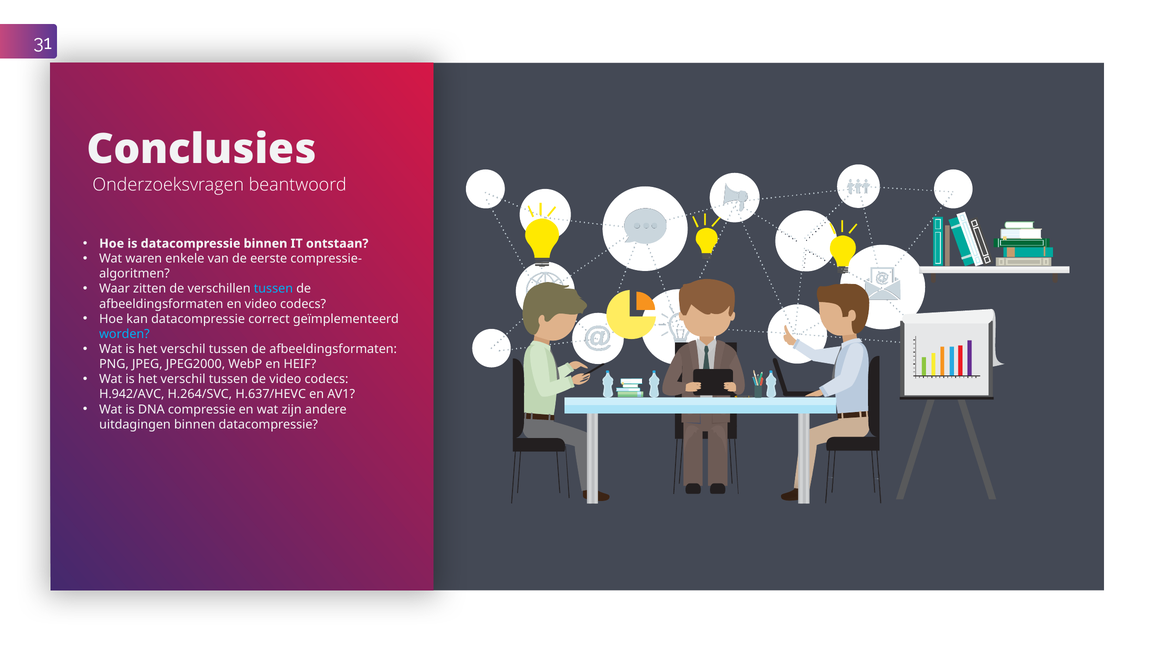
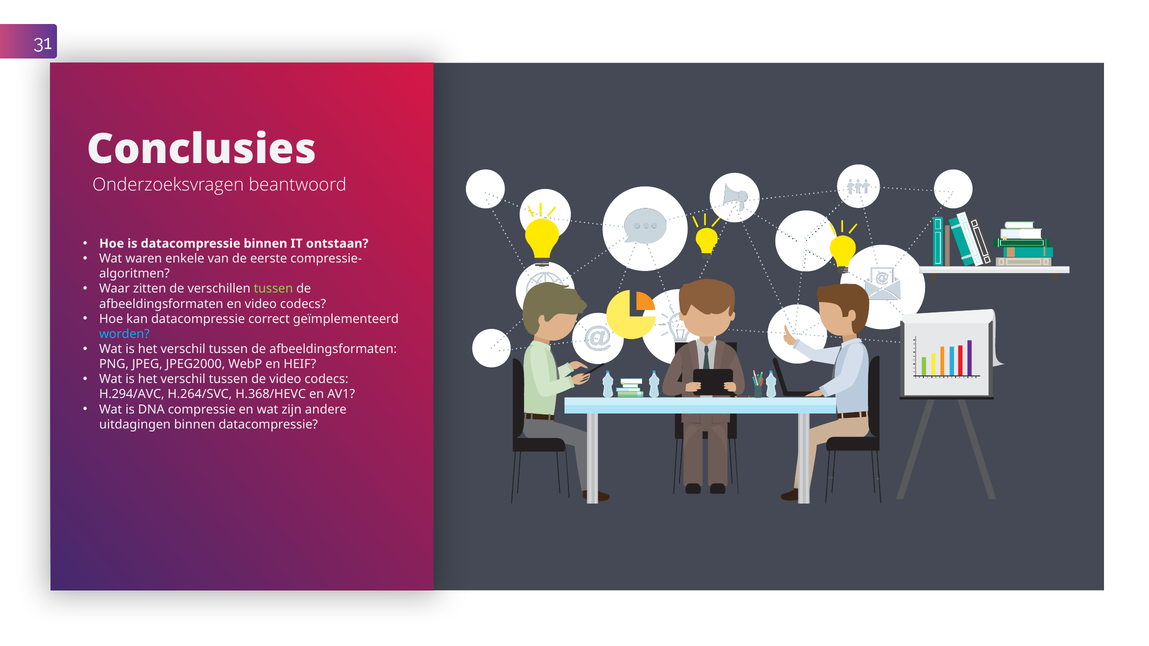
tussen at (273, 289) colour: light blue -> light green
H.942/AVC: H.942/AVC -> H.294/AVC
H.637/HEVC: H.637/HEVC -> H.368/HEVC
